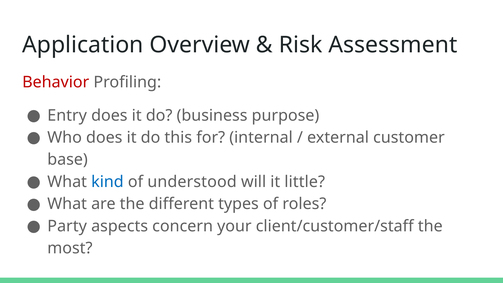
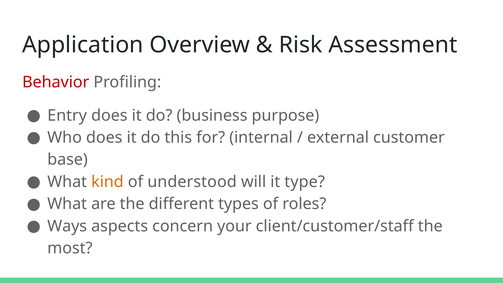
kind colour: blue -> orange
little: little -> type
Party: Party -> Ways
